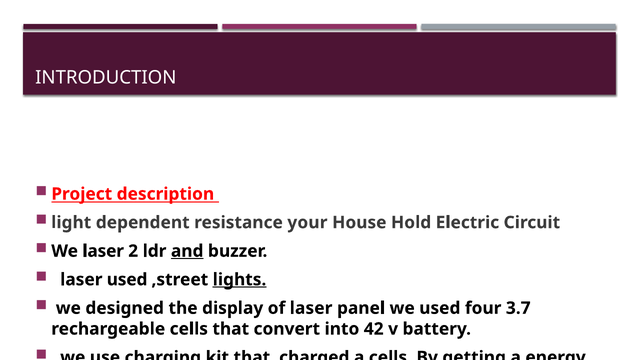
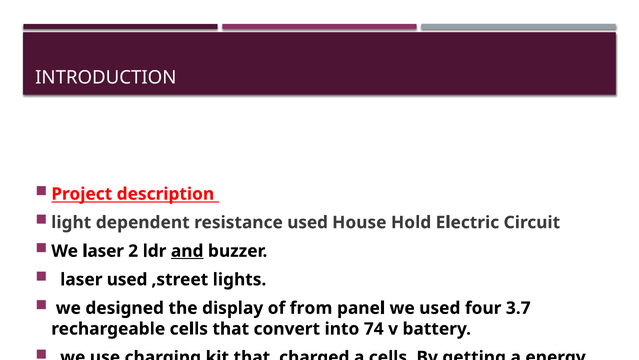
resistance your: your -> used
lights underline: present -> none
of laser: laser -> from
42: 42 -> 74
